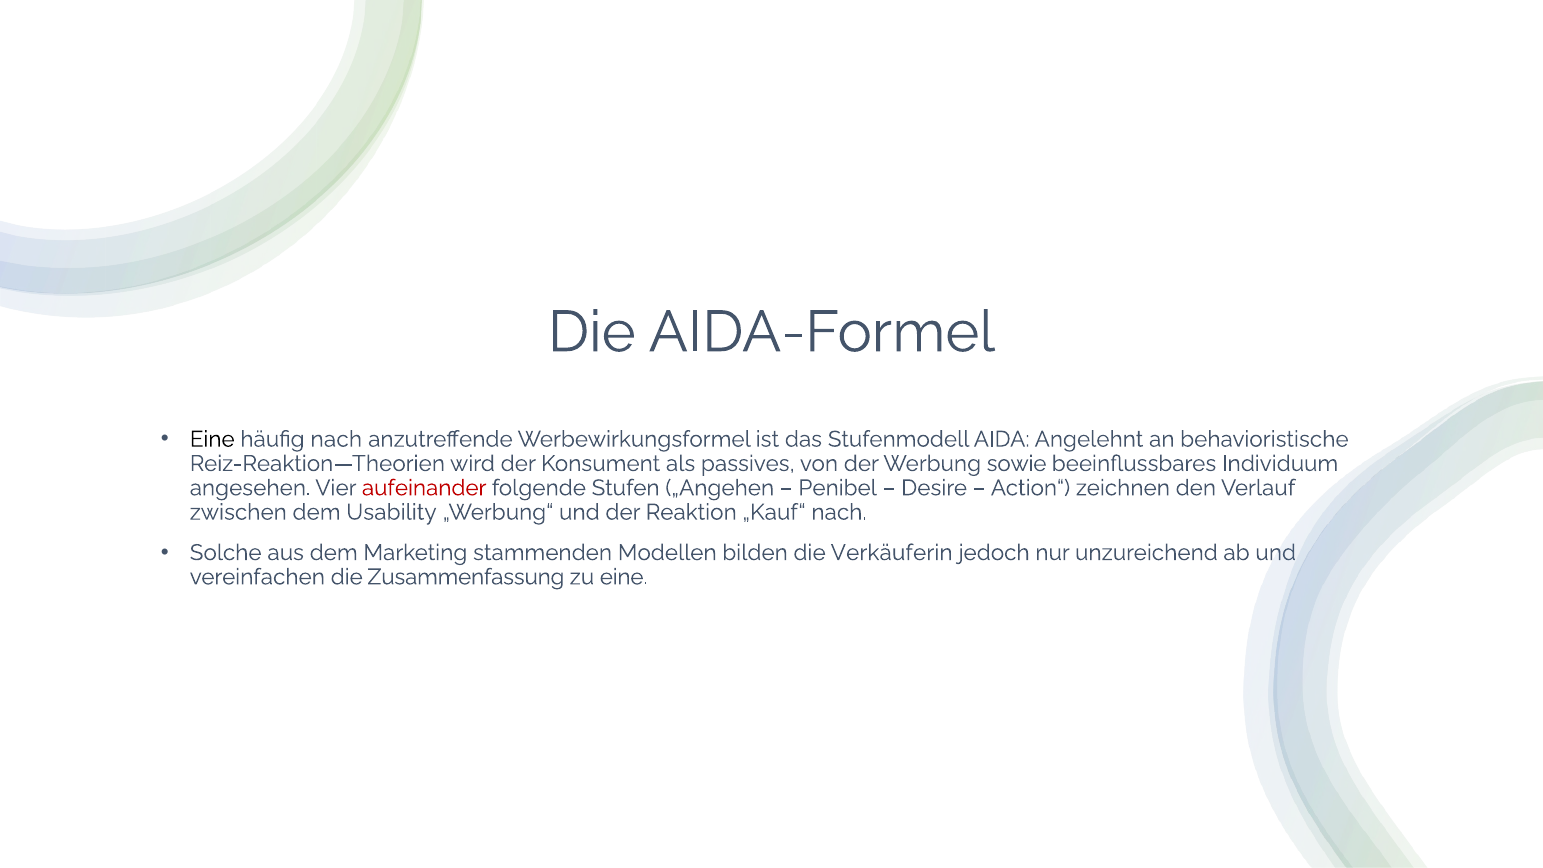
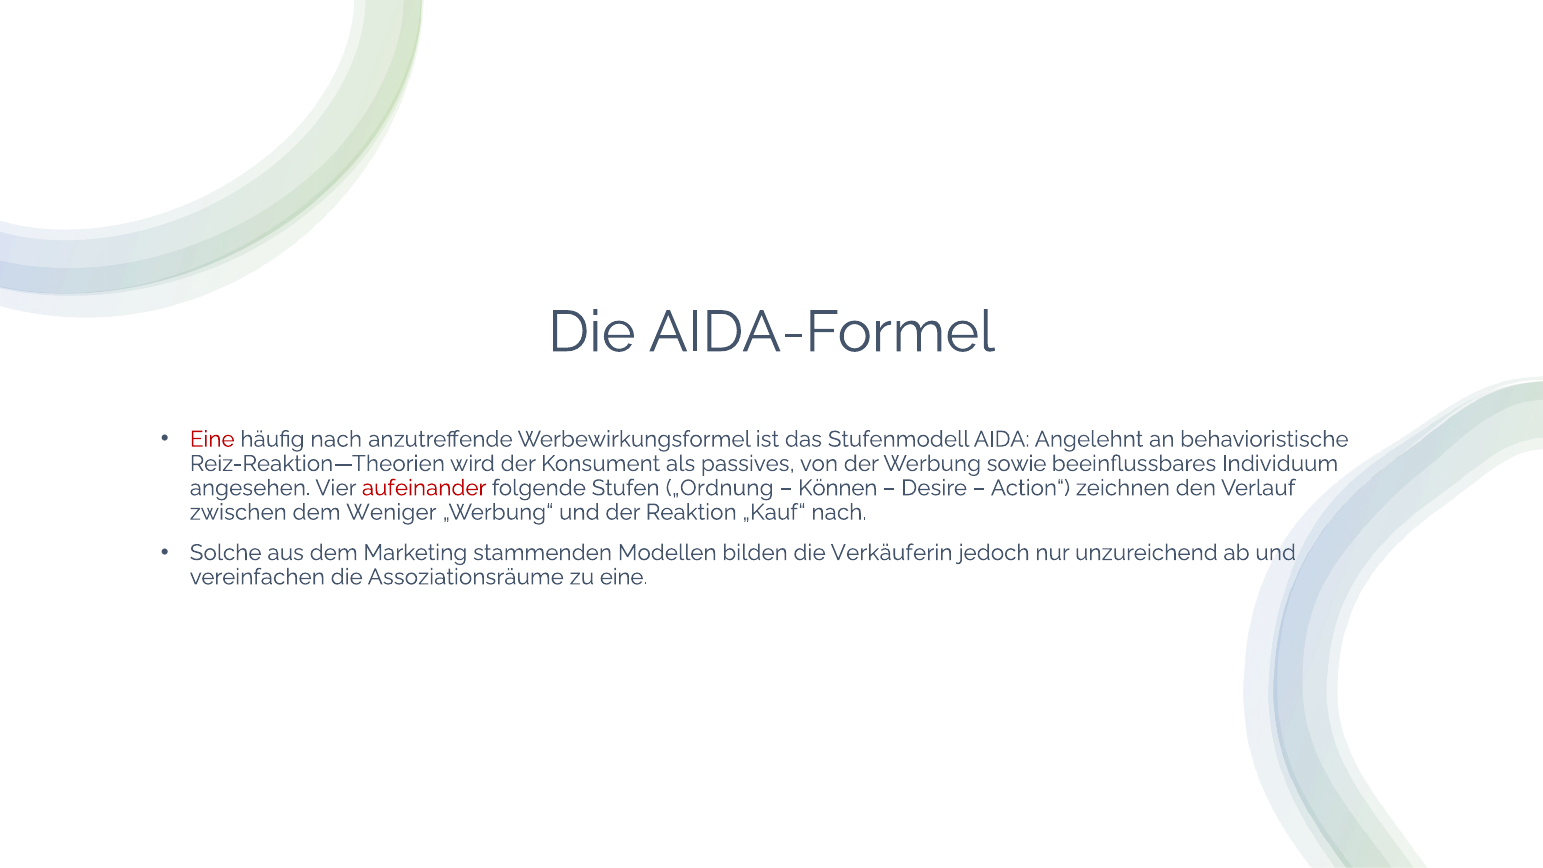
Eine at (212, 439) colour: black -> red
„Angehen: „Angehen -> „Ordnung
Penibel: Penibel -> Können
Usability: Usability -> Weniger
Zusammenfassung: Zusammenfassung -> Assoziationsräume
